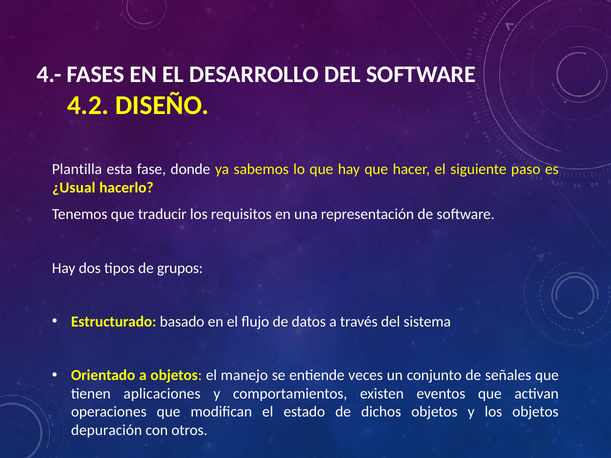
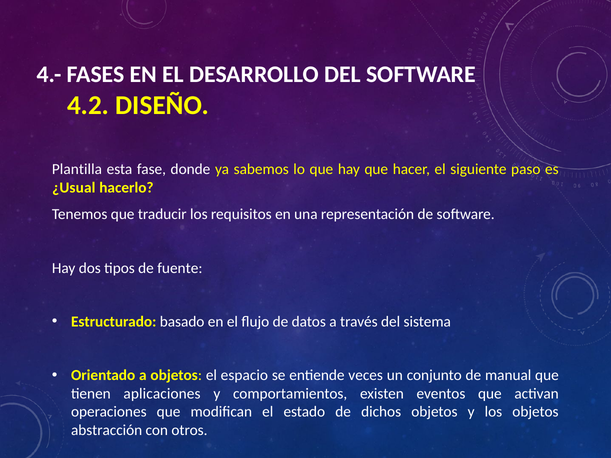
grupos: grupos -> fuente
manejo: manejo -> espacio
señales: señales -> manual
depuración: depuración -> abstracción
